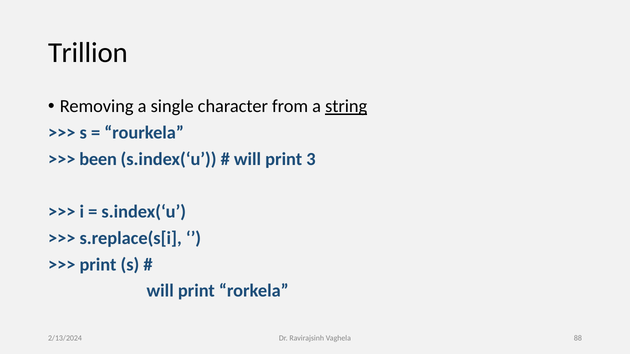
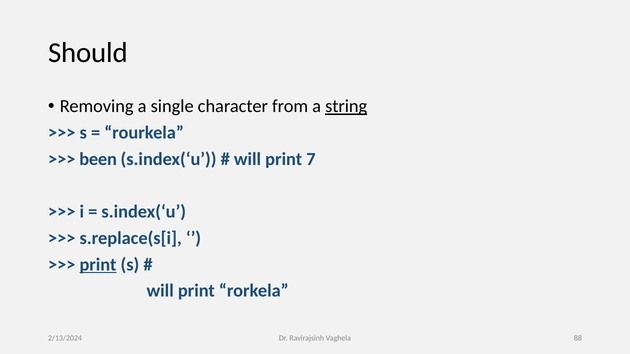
Trillion: Trillion -> Should
3: 3 -> 7
print at (98, 265) underline: none -> present
